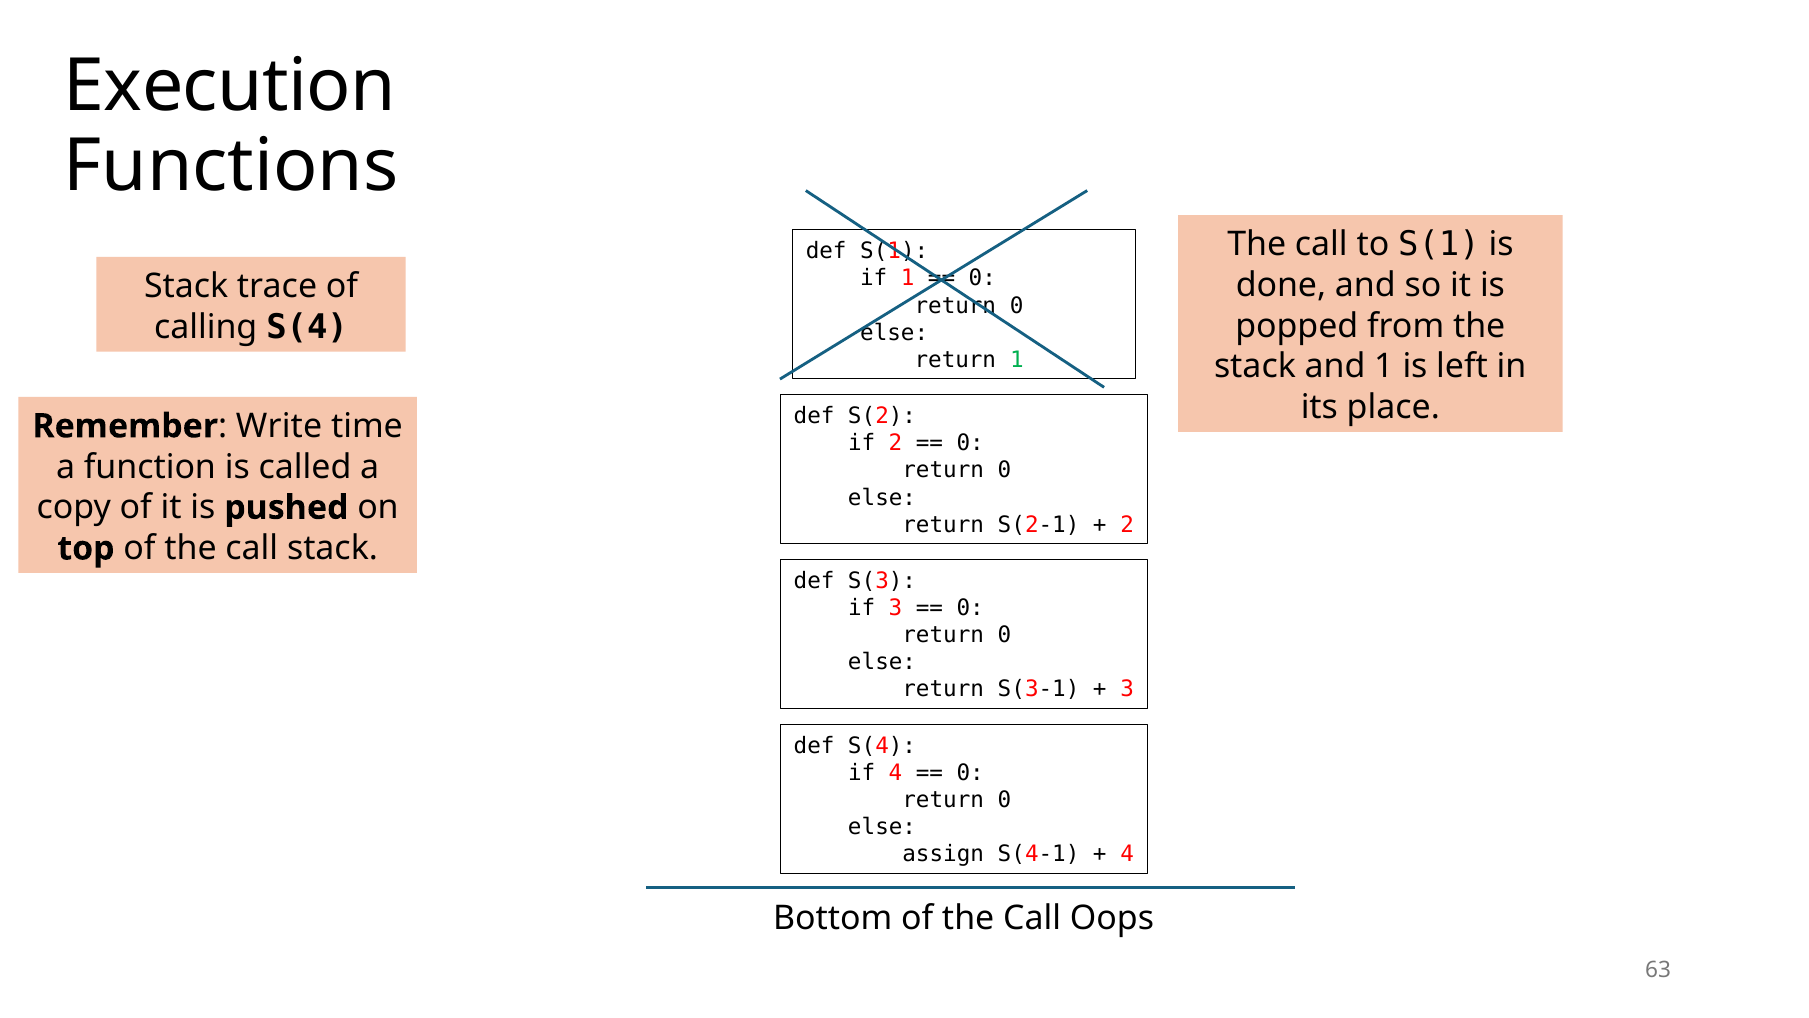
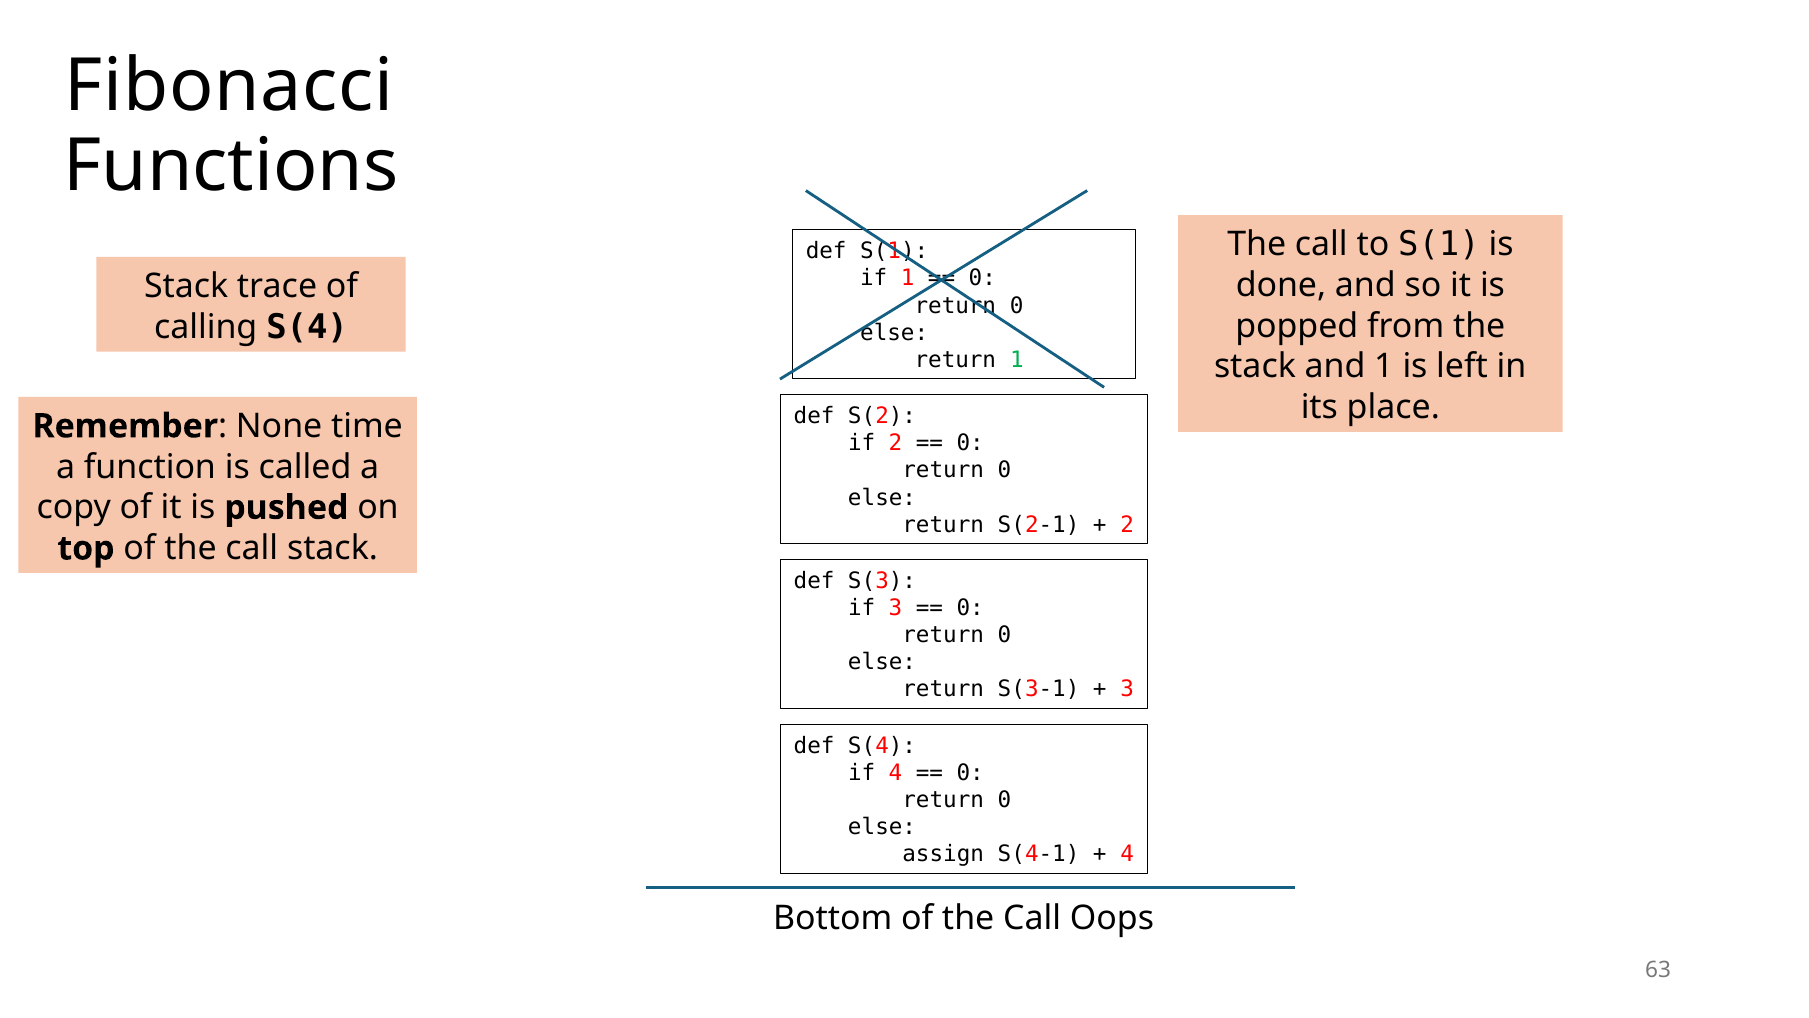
Execution: Execution -> Fibonacci
Write: Write -> None
